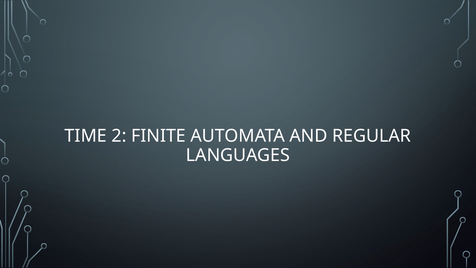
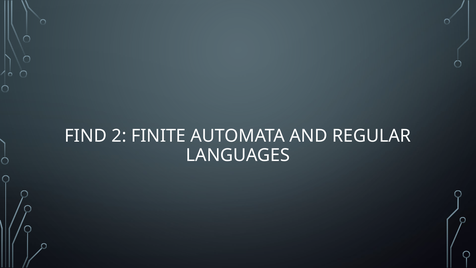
TIME: TIME -> FIND
